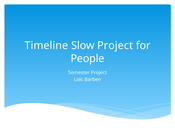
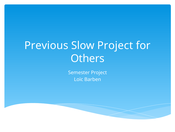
Timeline: Timeline -> Previous
People: People -> Others
